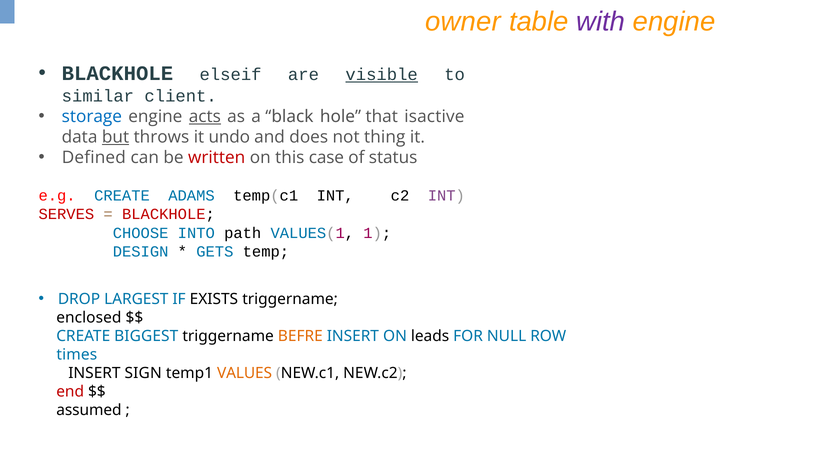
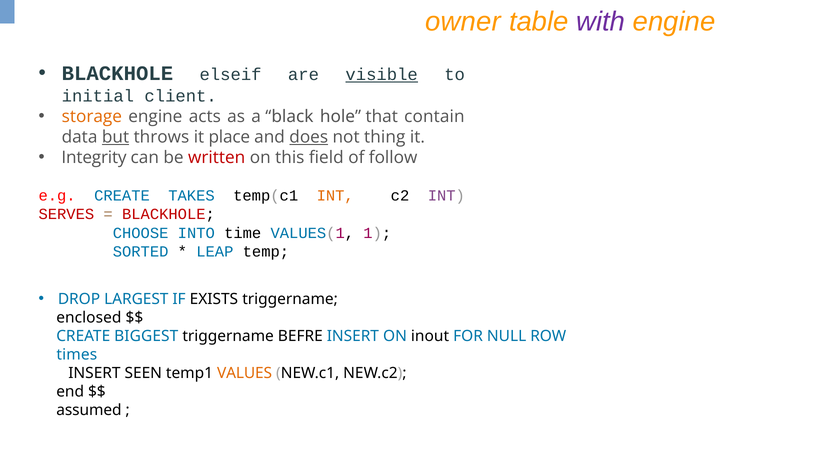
similar: similar -> initial
storage colour: blue -> orange
acts underline: present -> none
isactive: isactive -> contain
undo: undo -> place
does underline: none -> present
Defined: Defined -> Integrity
case: case -> field
status: status -> follow
ADAMS: ADAMS -> TAKES
INT at (335, 196) colour: black -> orange
path: path -> time
DESIGN: DESIGN -> SORTED
GETS: GETS -> LEAP
BEFRE colour: orange -> black
leads: leads -> inout
SIGN: SIGN -> SEEN
end colour: red -> black
